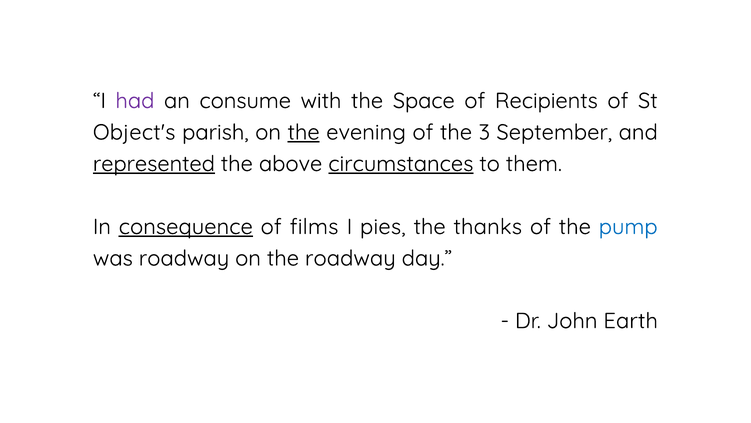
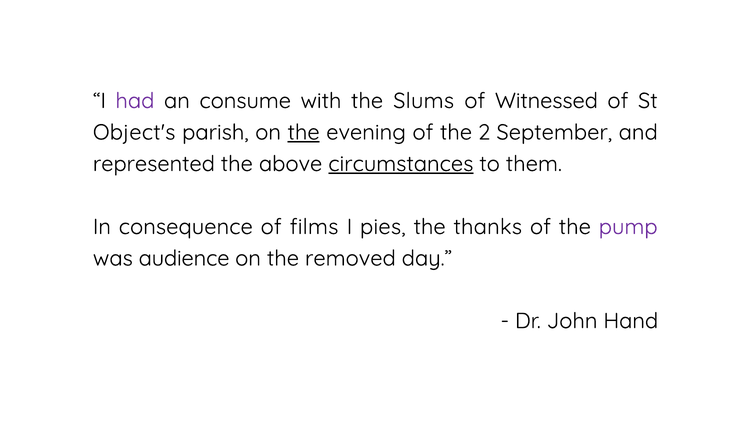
Space: Space -> Slums
Recipients: Recipients -> Witnessed
3: 3 -> 2
represented underline: present -> none
consequence underline: present -> none
pump colour: blue -> purple
was roadway: roadway -> audience
the roadway: roadway -> removed
Earth: Earth -> Hand
